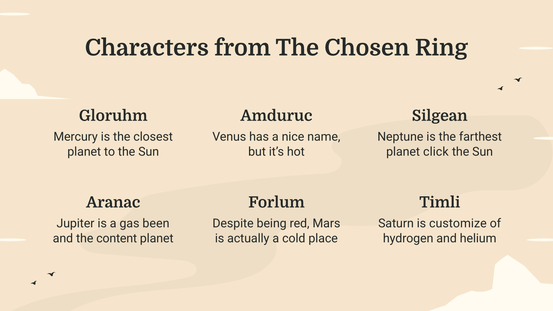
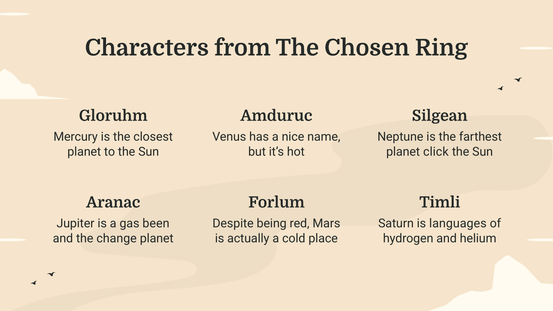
customize: customize -> languages
content: content -> change
